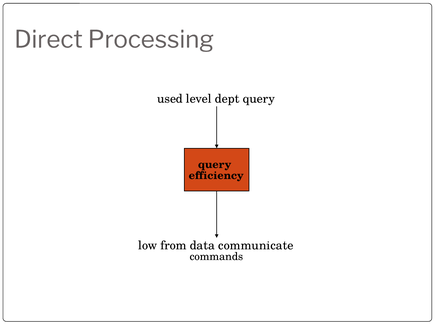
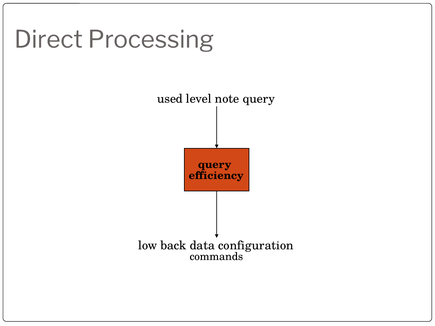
dept: dept -> note
from: from -> back
communicate: communicate -> configuration
